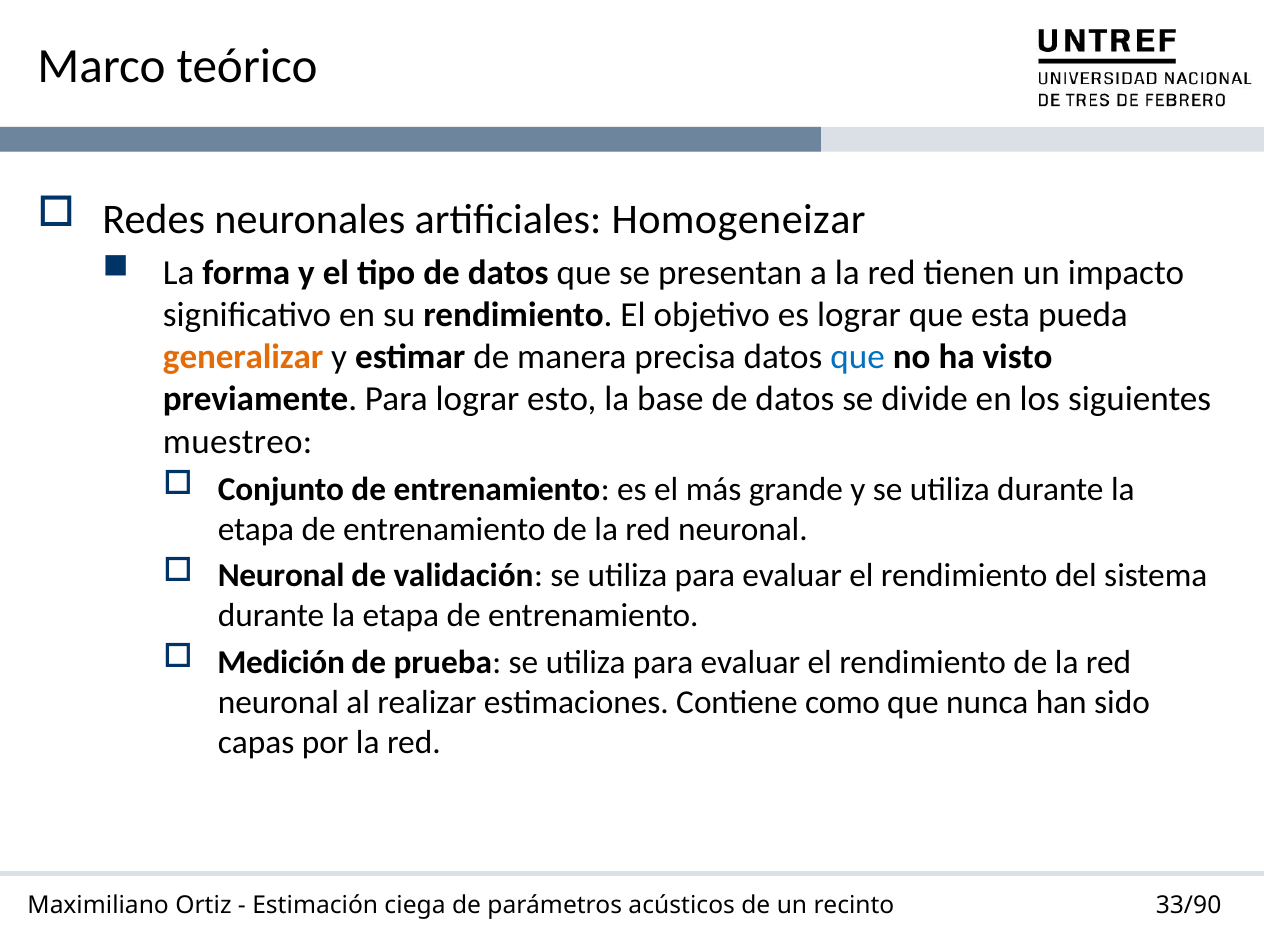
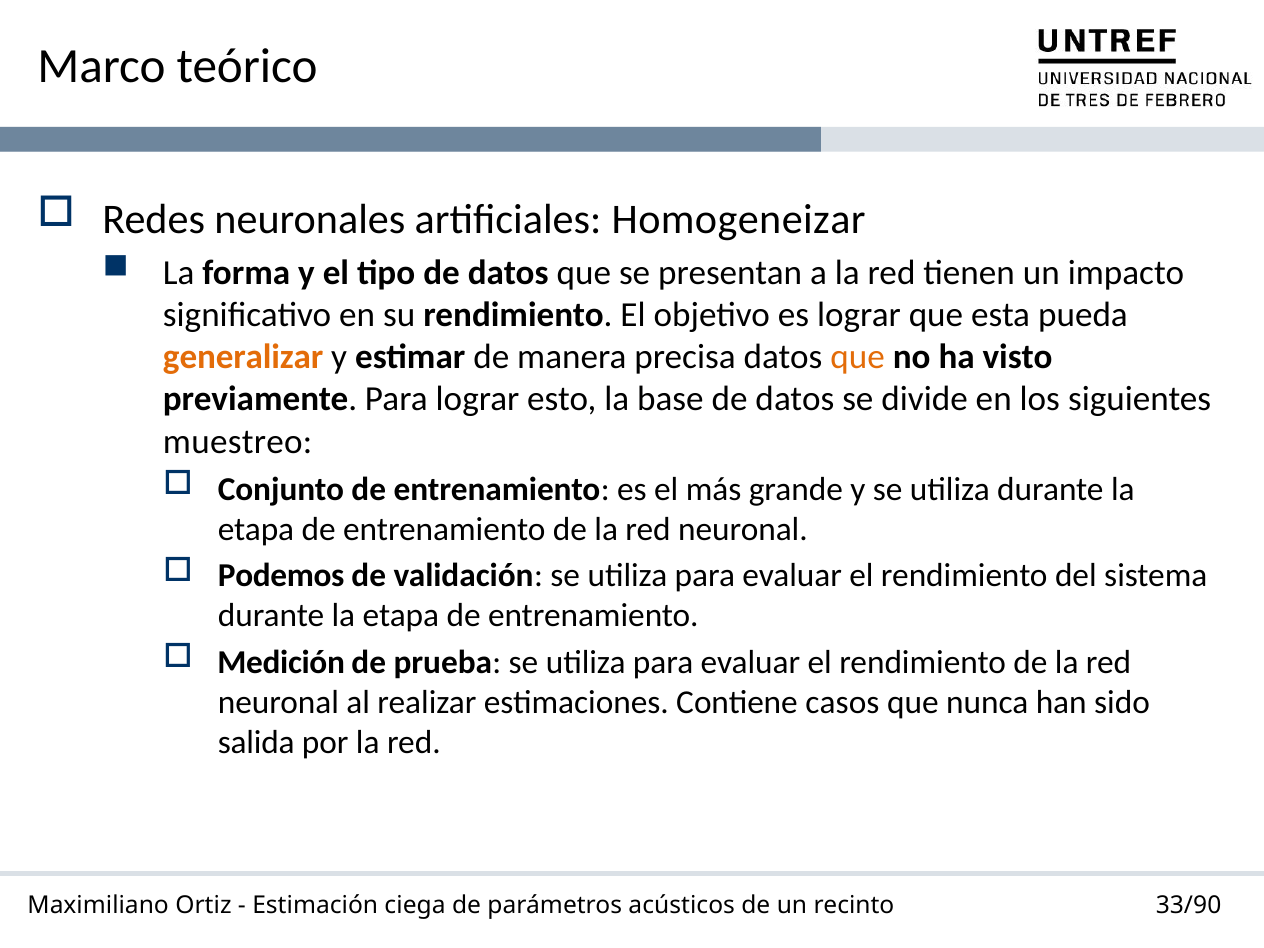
que at (858, 357) colour: blue -> orange
Neuronal at (281, 576): Neuronal -> Podemos
como: como -> casos
capas: capas -> salida
